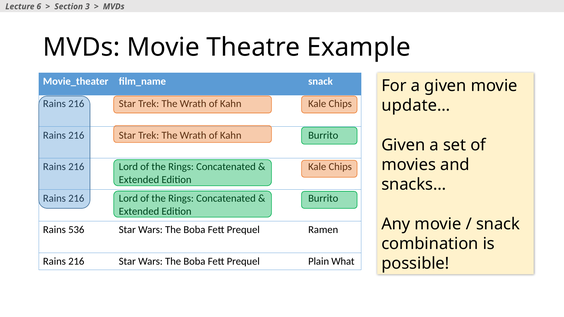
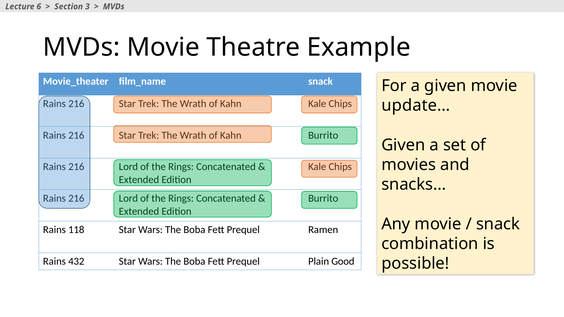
536: 536 -> 118
216 at (76, 262): 216 -> 432
What: What -> Good
